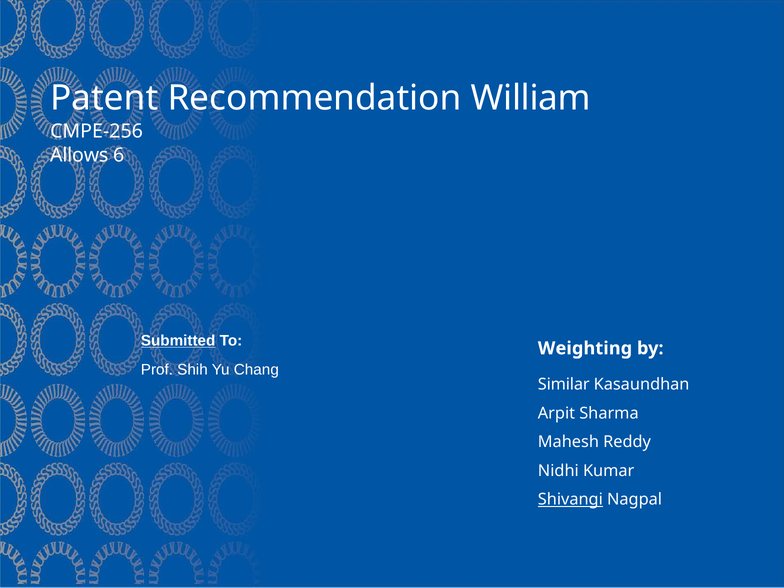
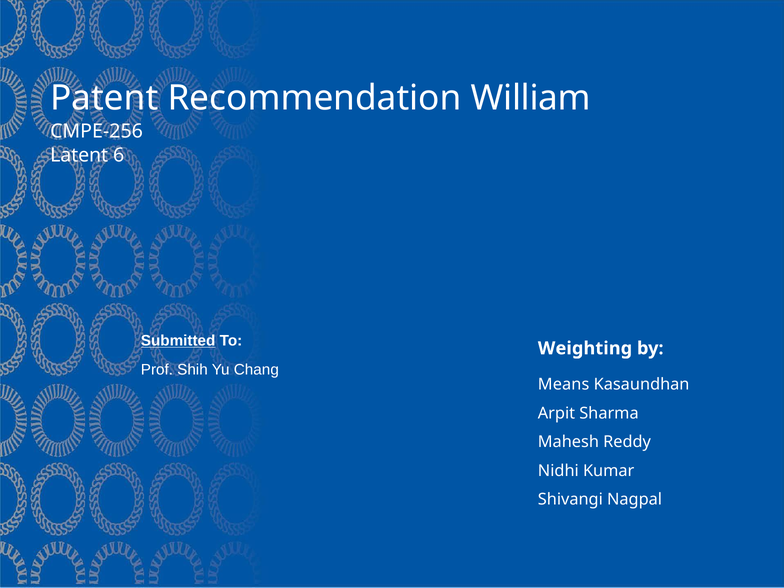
Allows: Allows -> Latent
Similar: Similar -> Means
Shivangi underline: present -> none
